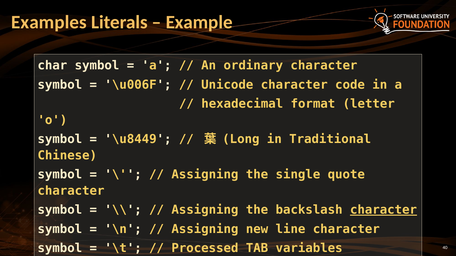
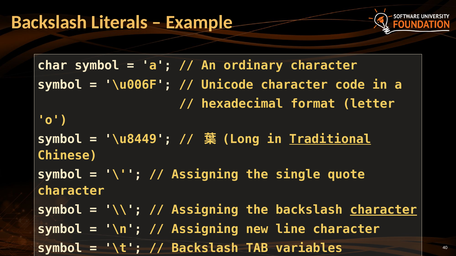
Examples at (49, 22): Examples -> Backslash
Traditional underline: none -> present
Processed at (205, 249): Processed -> Backslash
